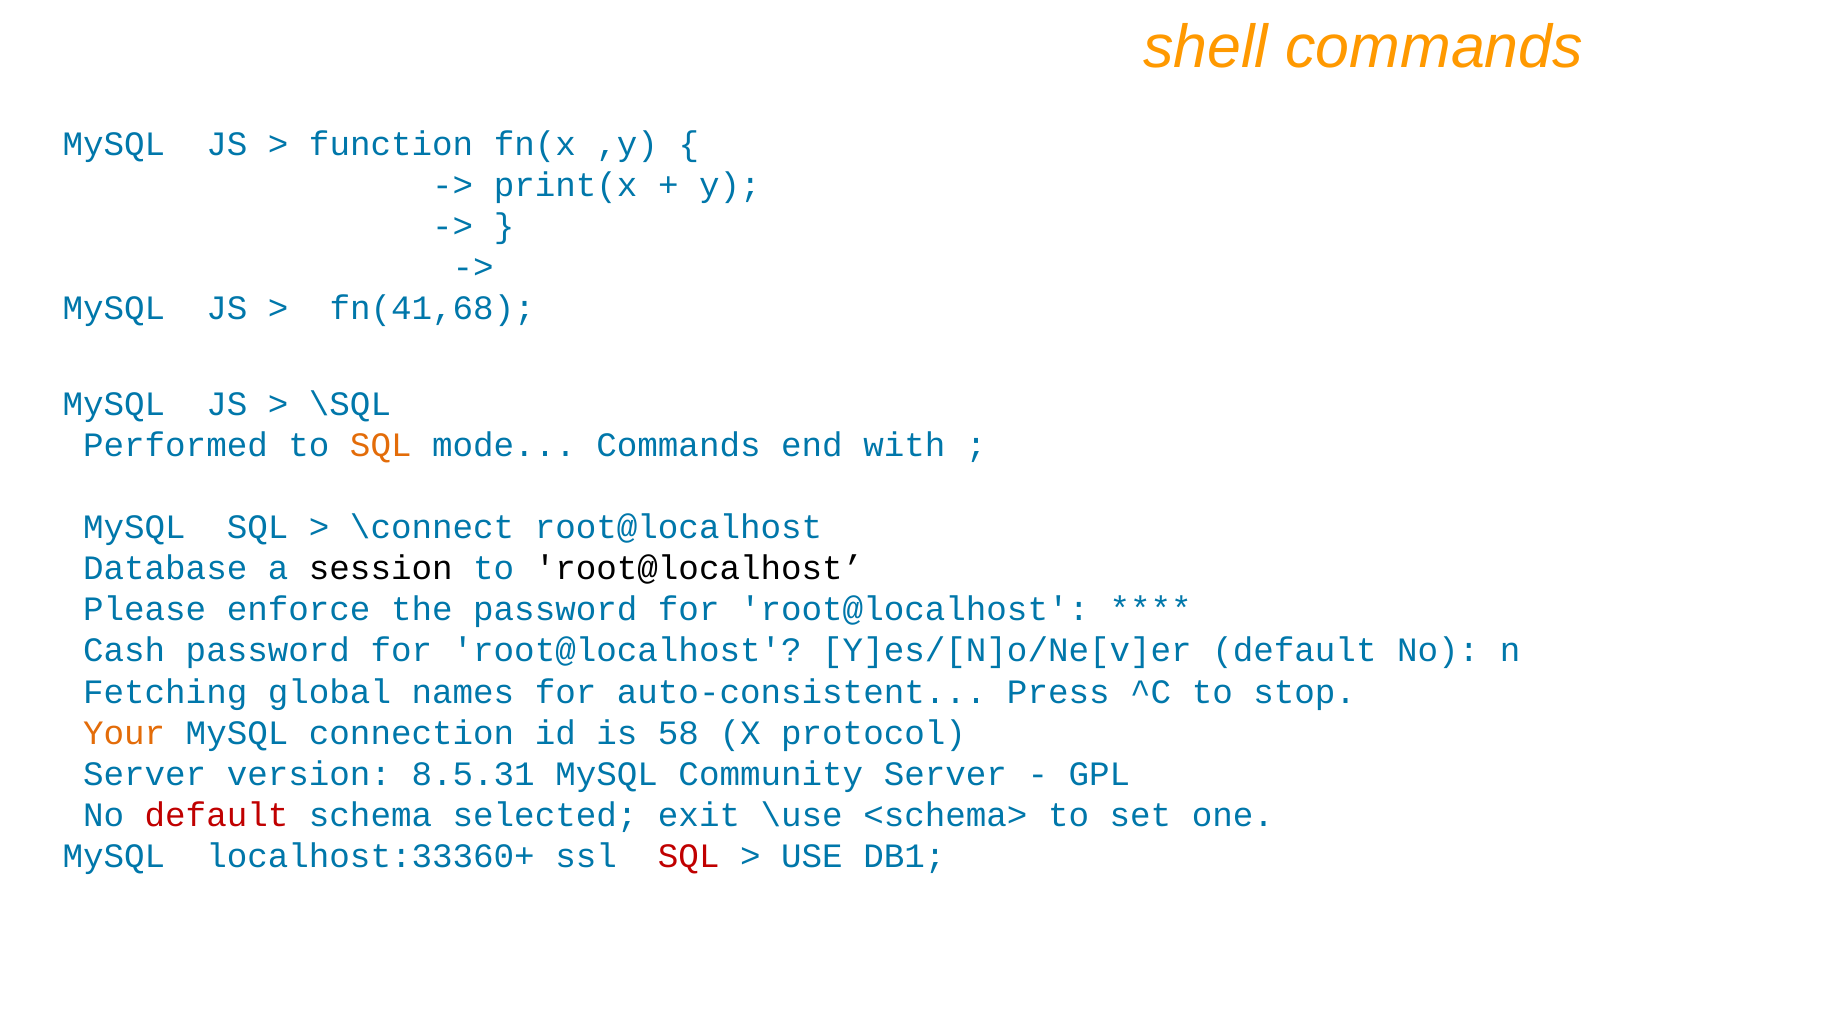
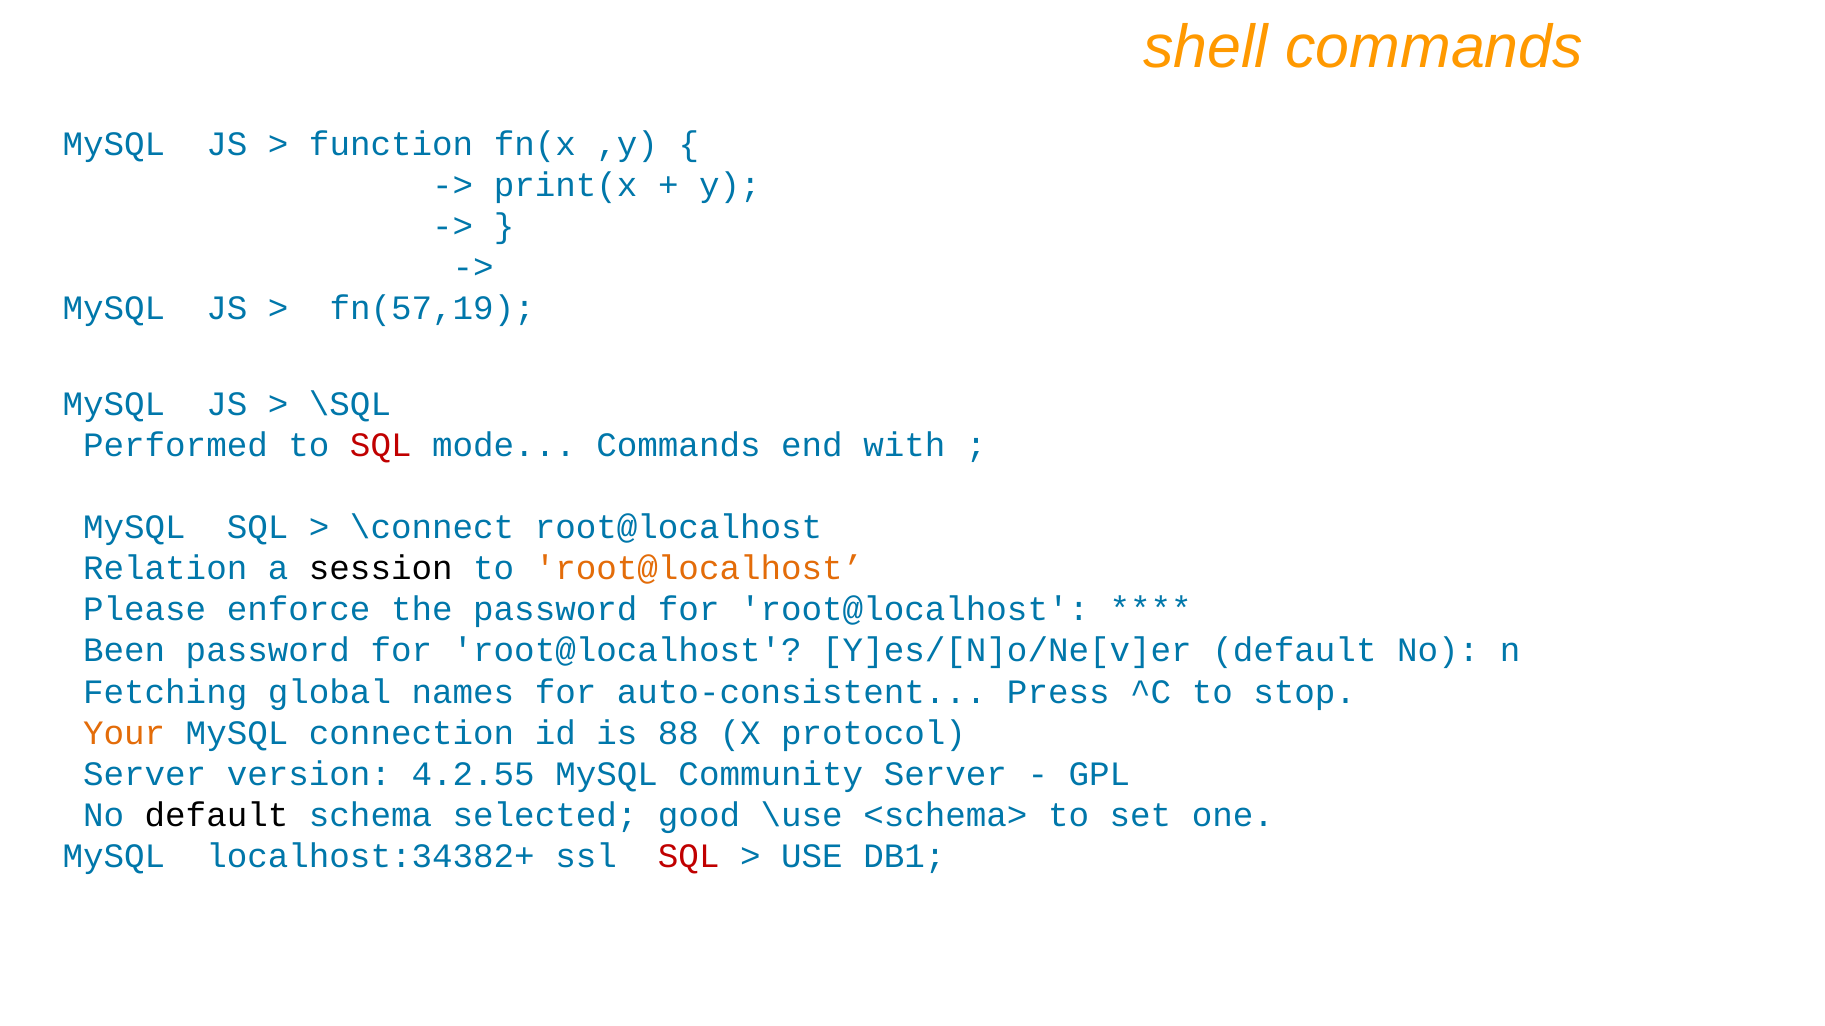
fn(41,68: fn(41,68 -> fn(57,19
SQL at (381, 446) colour: orange -> red
Database: Database -> Relation
root@localhost at (699, 569) colour: black -> orange
Cash: Cash -> Been
58: 58 -> 88
8.5.31: 8.5.31 -> 4.2.55
default at (217, 815) colour: red -> black
exit: exit -> good
localhost:33360+: localhost:33360+ -> localhost:34382+
